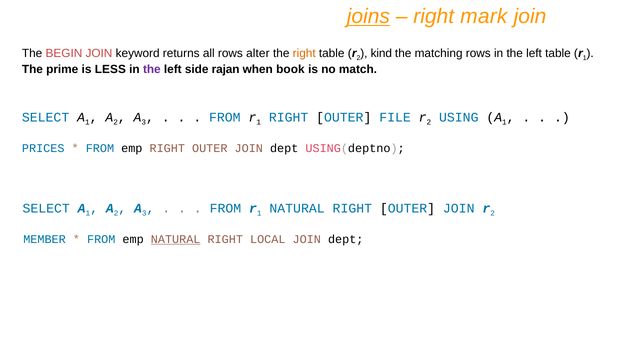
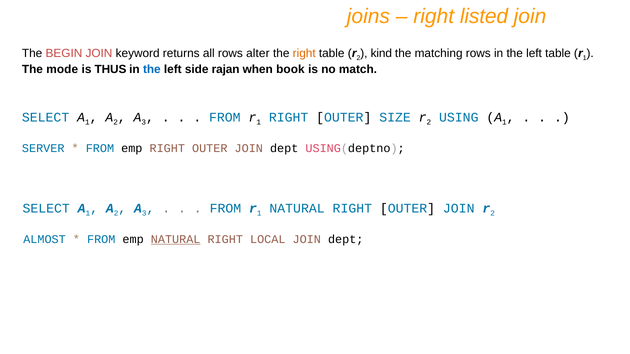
joins underline: present -> none
mark: mark -> listed
prime: prime -> mode
LESS: LESS -> THUS
the at (152, 70) colour: purple -> blue
FILE: FILE -> SIZE
PRICES: PRICES -> SERVER
MEMBER: MEMBER -> ALMOST
